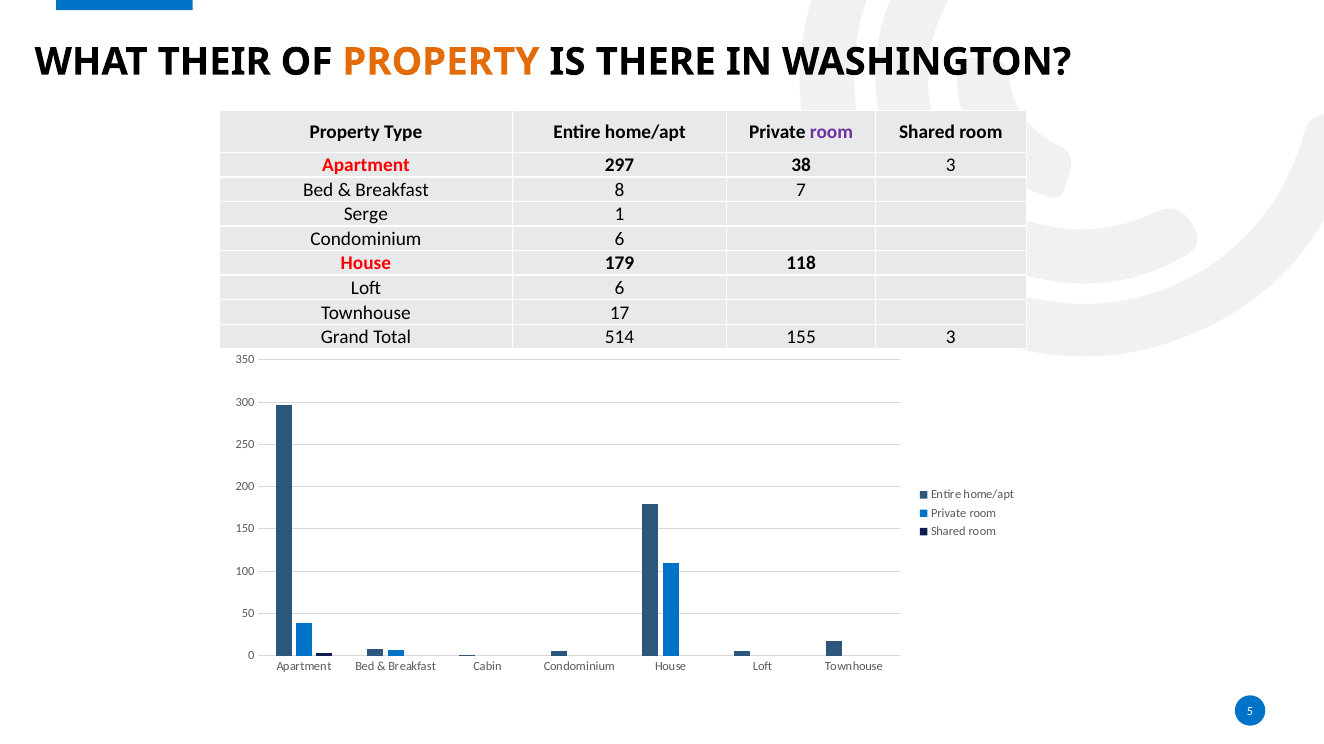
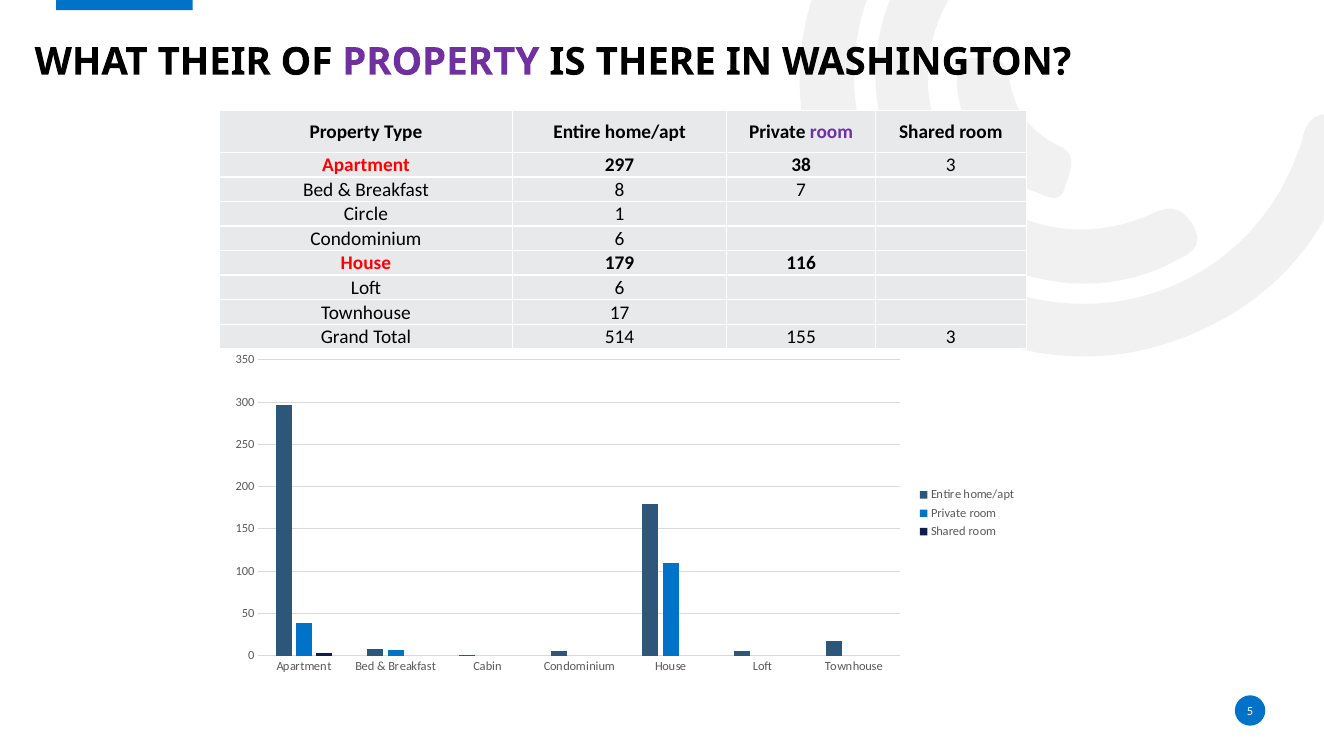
PROPERTY at (441, 62) colour: orange -> purple
Serge: Serge -> Circle
118: 118 -> 116
